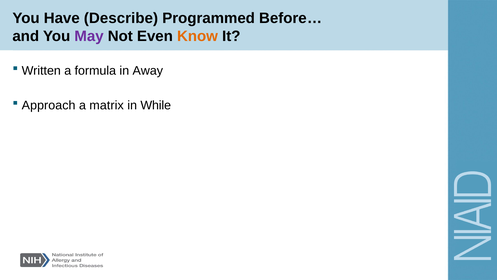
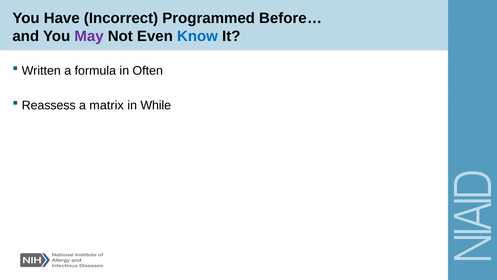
Describe: Describe -> Incorrect
Know colour: orange -> blue
Away: Away -> Often
Approach: Approach -> Reassess
